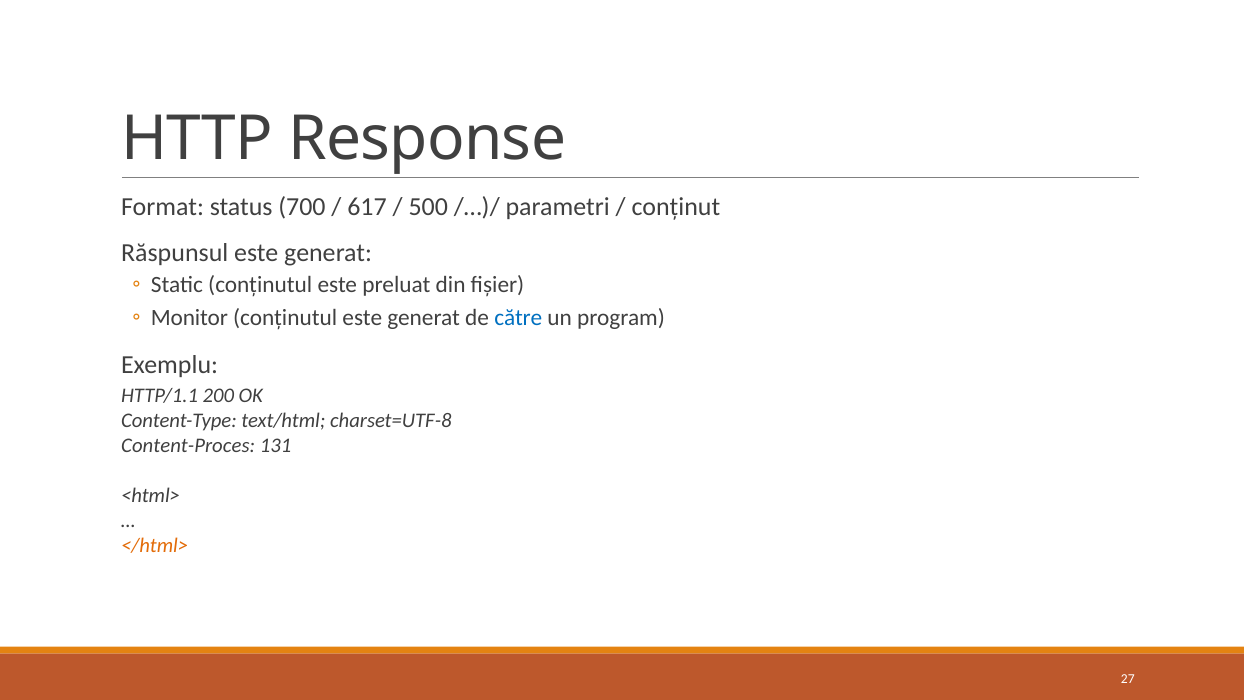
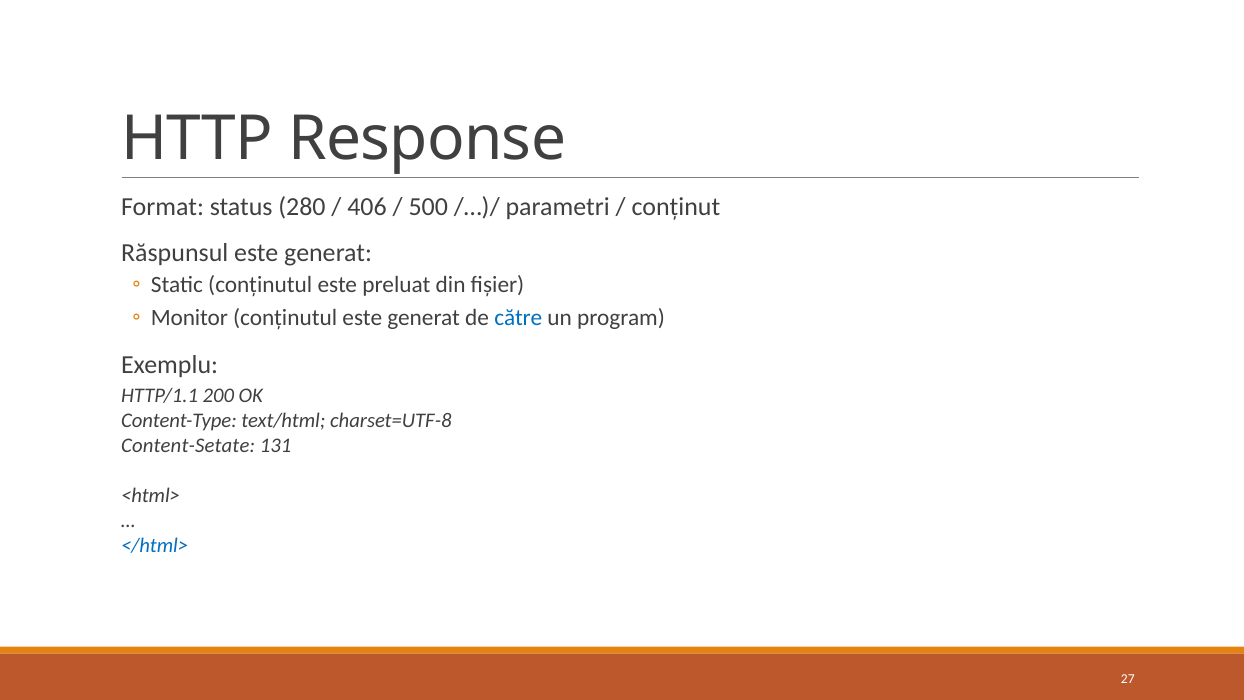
700: 700 -> 280
617: 617 -> 406
Content-Proces: Content-Proces -> Content-Setate
</html> colour: orange -> blue
